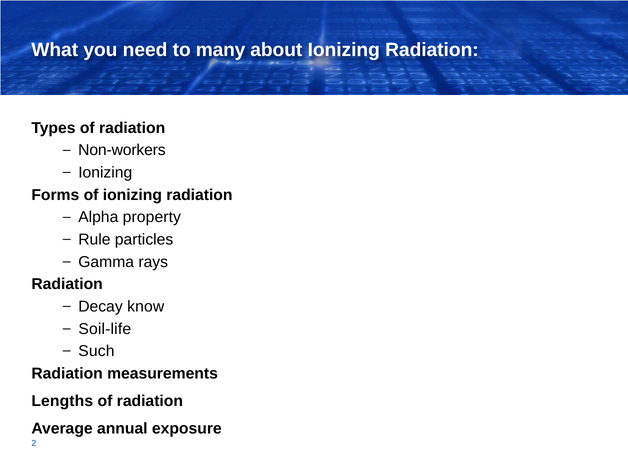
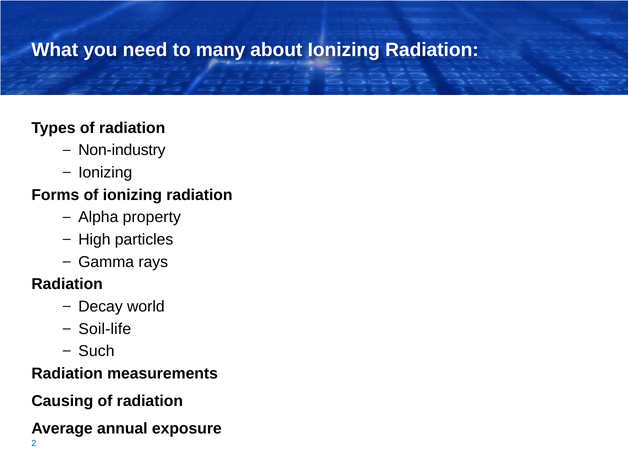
Non-workers: Non-workers -> Non-industry
Rule: Rule -> High
know: know -> world
Lengths: Lengths -> Causing
